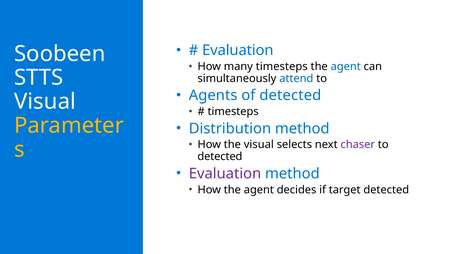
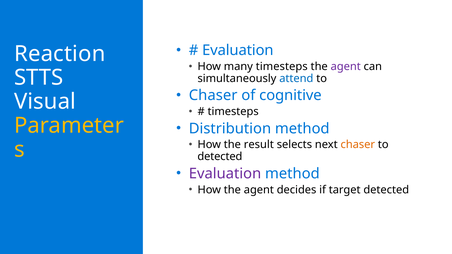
Soobeen: Soobeen -> Reaction
agent at (346, 67) colour: blue -> purple
Agents at (213, 96): Agents -> Chaser
of detected: detected -> cognitive
the visual: visual -> result
chaser at (358, 145) colour: purple -> orange
